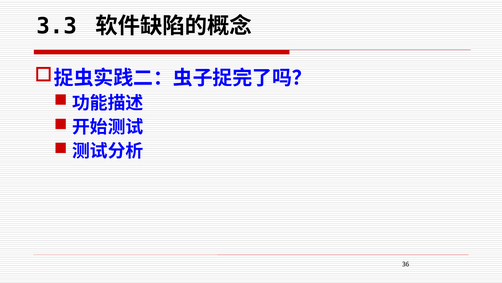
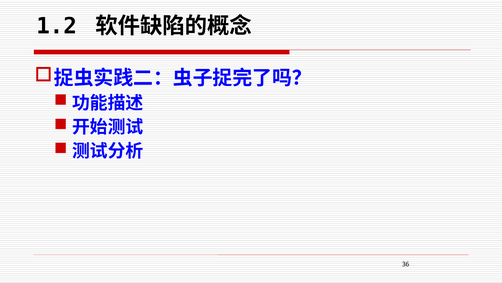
3.3: 3.3 -> 1.2
